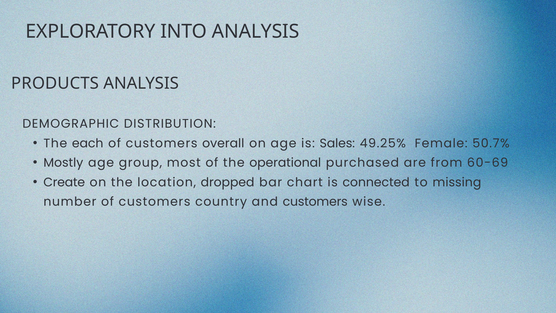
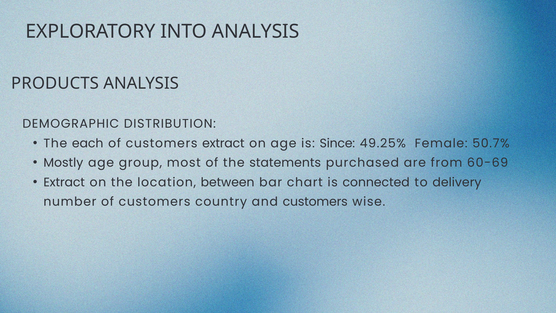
customers overall: overall -> extract
Sales: Sales -> Since
operational: operational -> statements
Create at (64, 182): Create -> Extract
dropped: dropped -> between
missing: missing -> delivery
